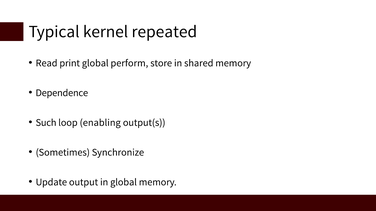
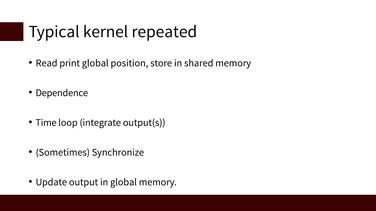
perform: perform -> position
Such: Such -> Time
enabling: enabling -> integrate
